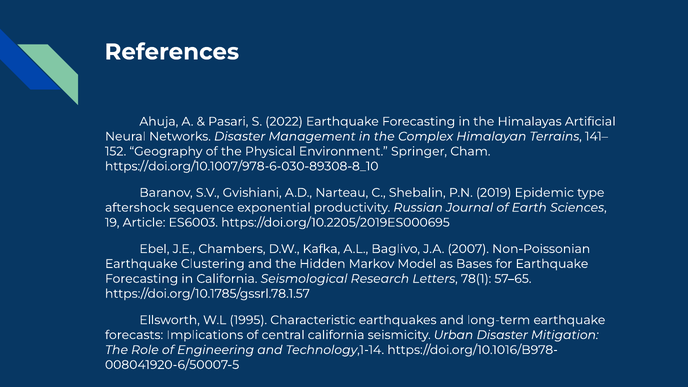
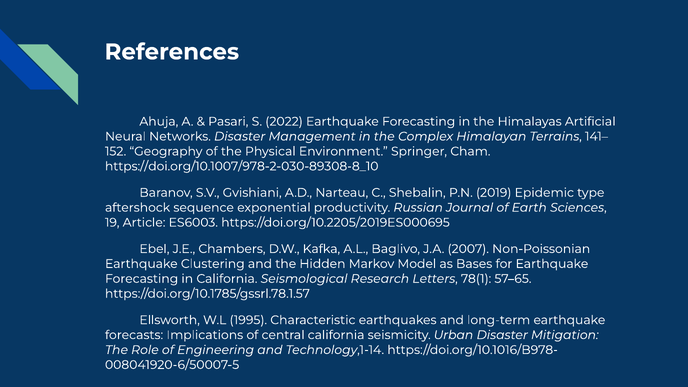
https://doi.org/10.1007/978-6-030-89308-8_10: https://doi.org/10.1007/978-6-030-89308-8_10 -> https://doi.org/10.1007/978-2-030-89308-8_10
